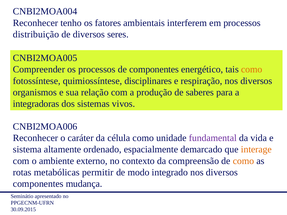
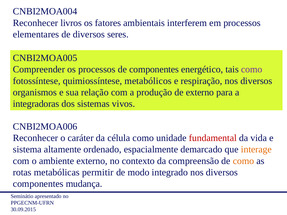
tenho: tenho -> livros
distribuição: distribuição -> elementares
como at (252, 69) colour: orange -> purple
disciplinares: disciplinares -> metabólicos
de saberes: saberes -> externo
fundamental colour: purple -> red
